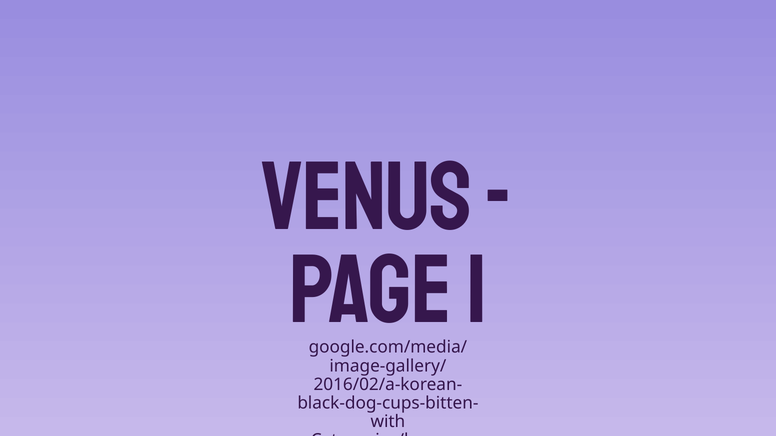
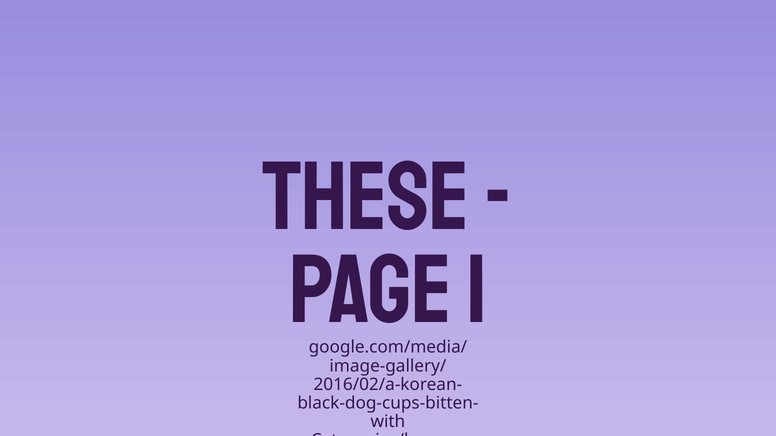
venus: venus -> these
